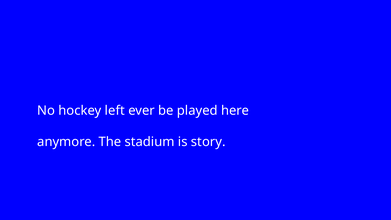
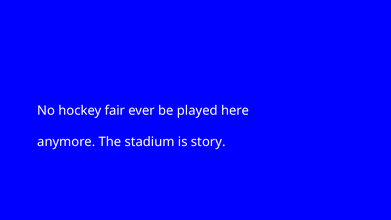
left: left -> fair
